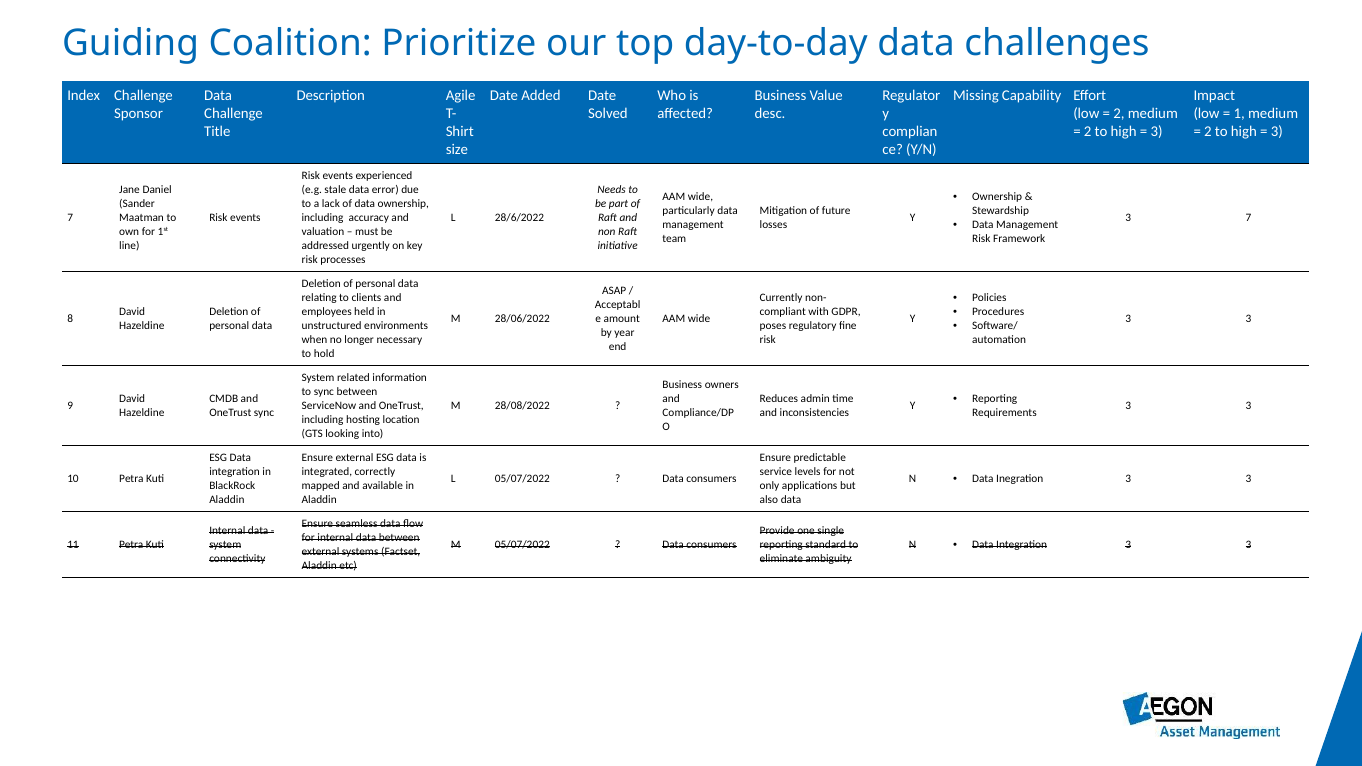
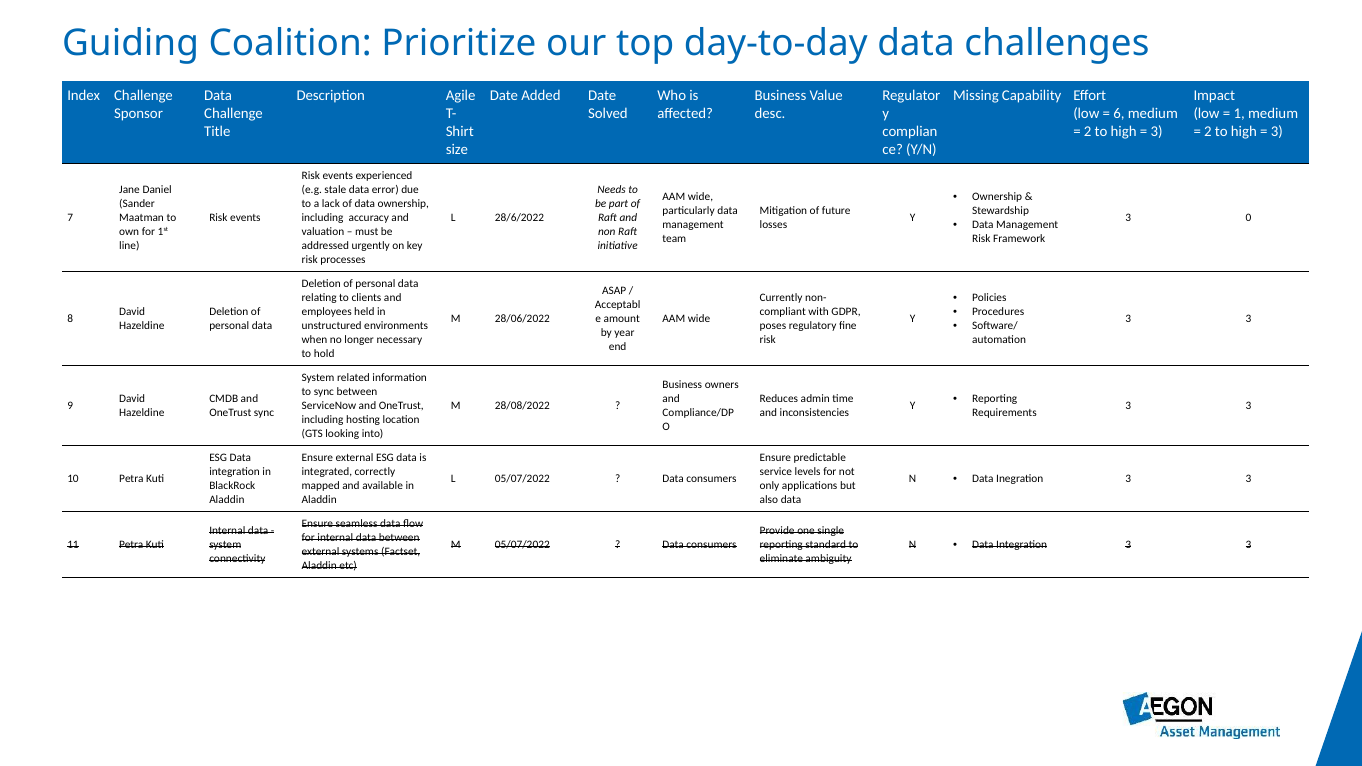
2 at (1119, 113): 2 -> 6
7 at (1249, 218): 7 -> 0
